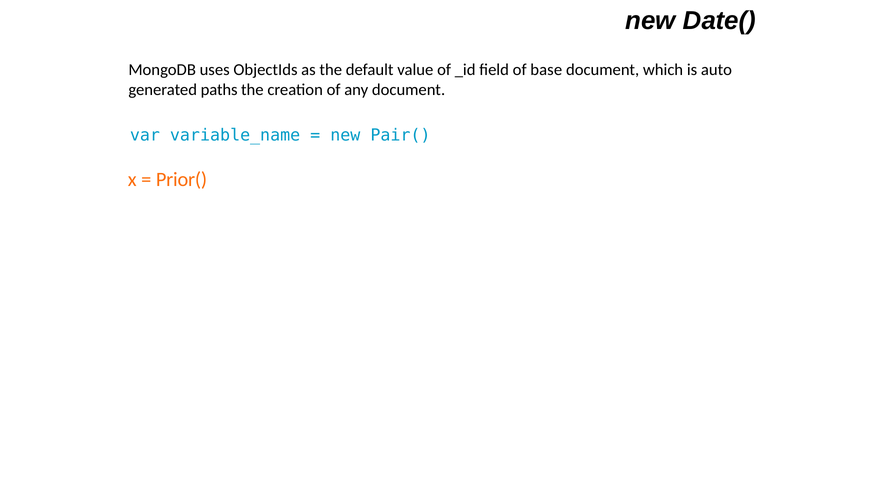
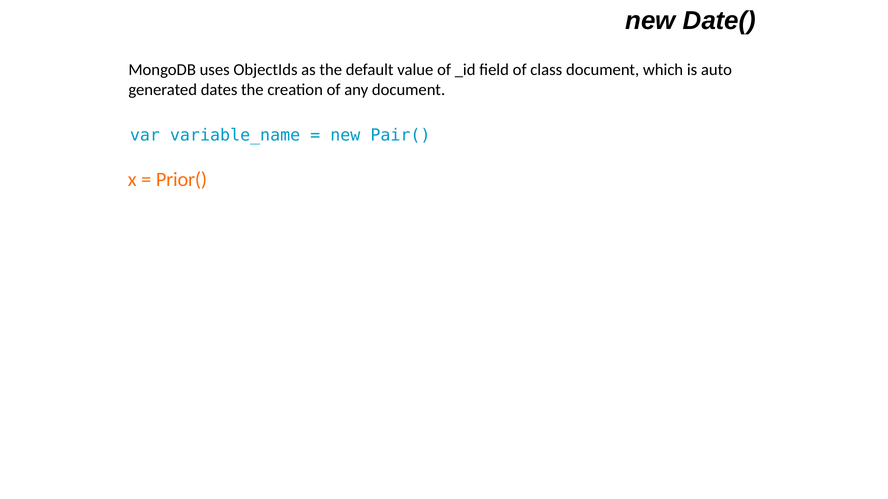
base: base -> class
paths: paths -> dates
